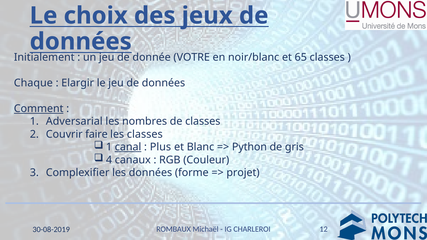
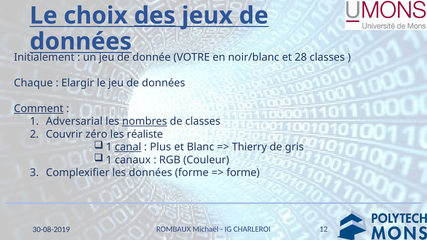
des underline: none -> present
65: 65 -> 28
nombres underline: none -> present
faire: faire -> zéro
les classes: classes -> réaliste
Python: Python -> Thierry
4 at (109, 160): 4 -> 1
projet at (243, 173): projet -> forme
